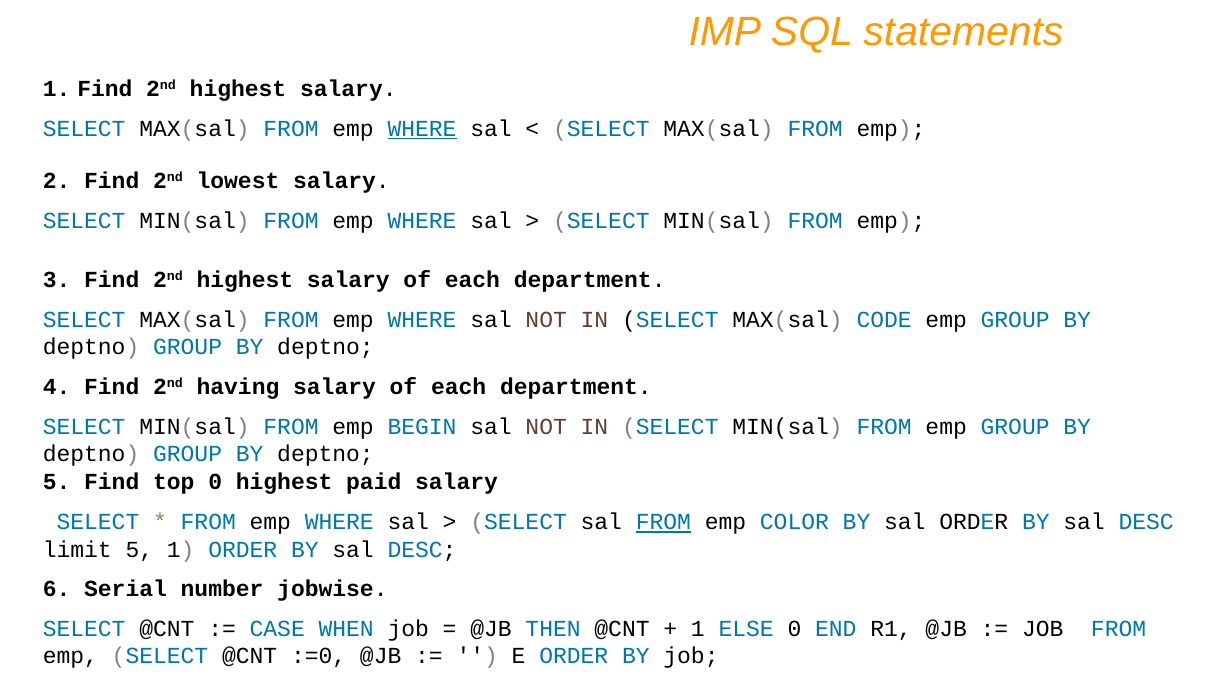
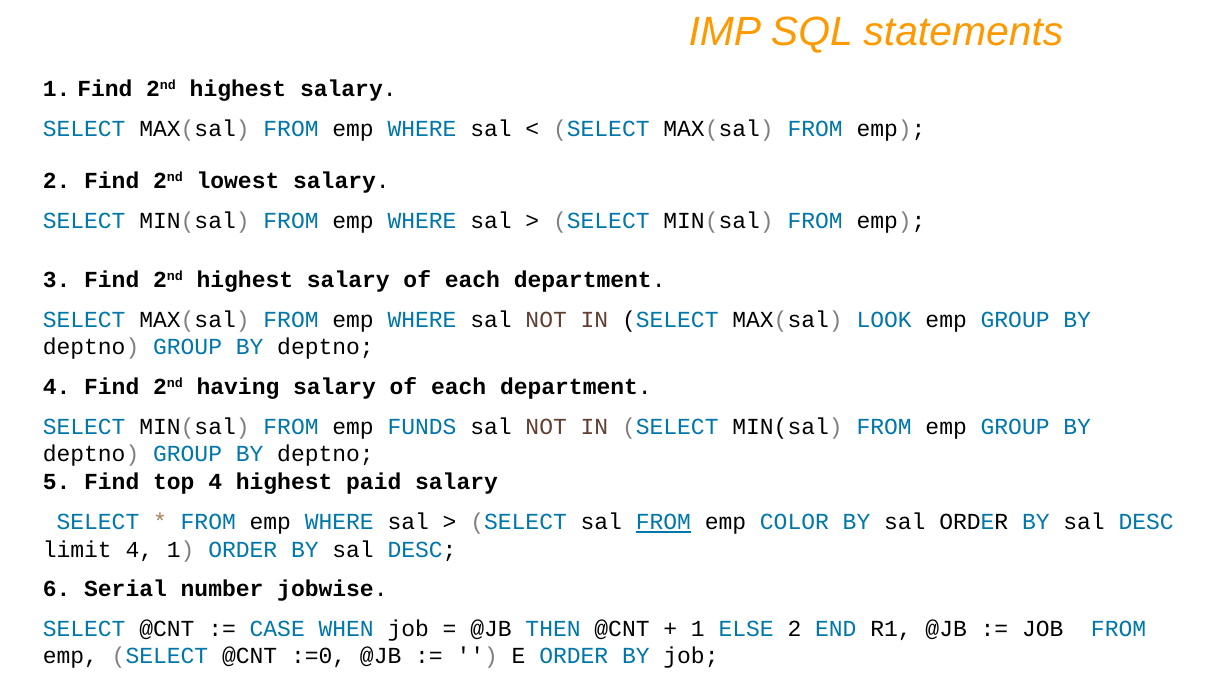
WHERE at (422, 129) underline: present -> none
CODE: CODE -> LOOK
BEGIN: BEGIN -> FUNDS
top 0: 0 -> 4
limit 5: 5 -> 4
ELSE 0: 0 -> 2
